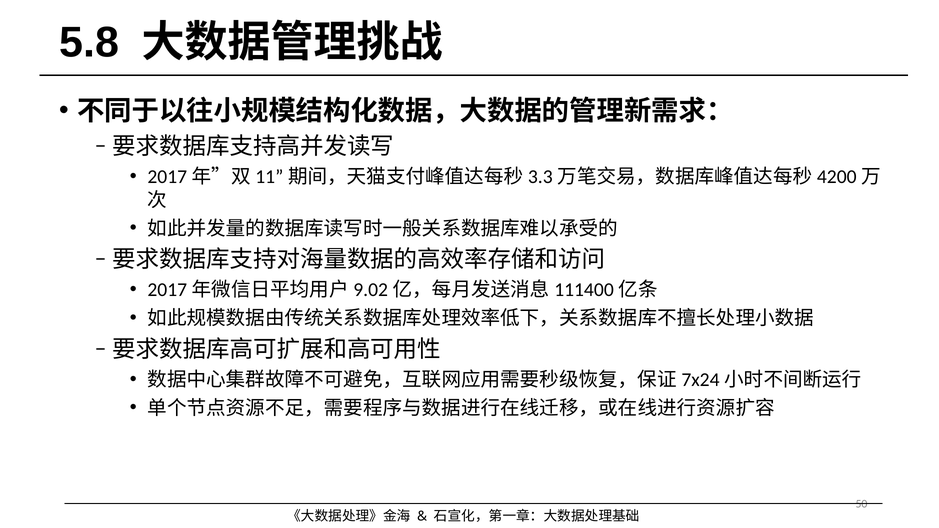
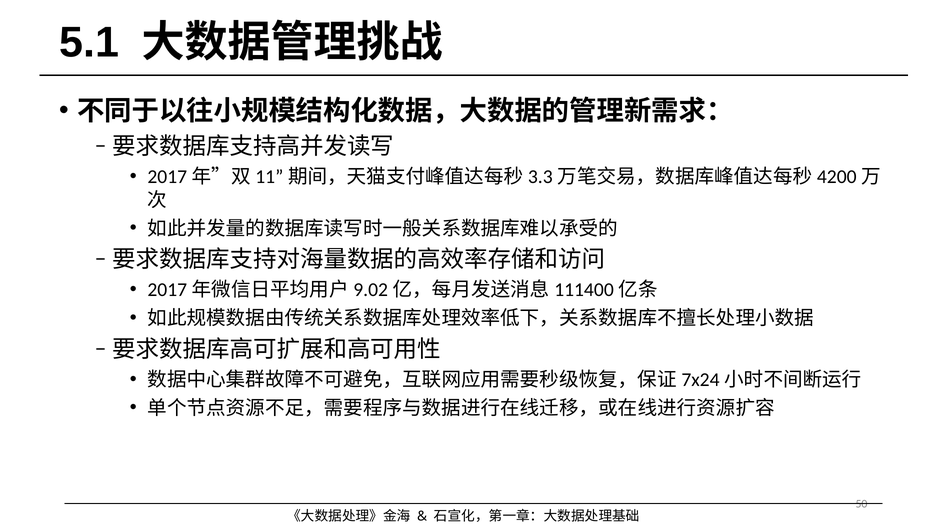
5.8: 5.8 -> 5.1
